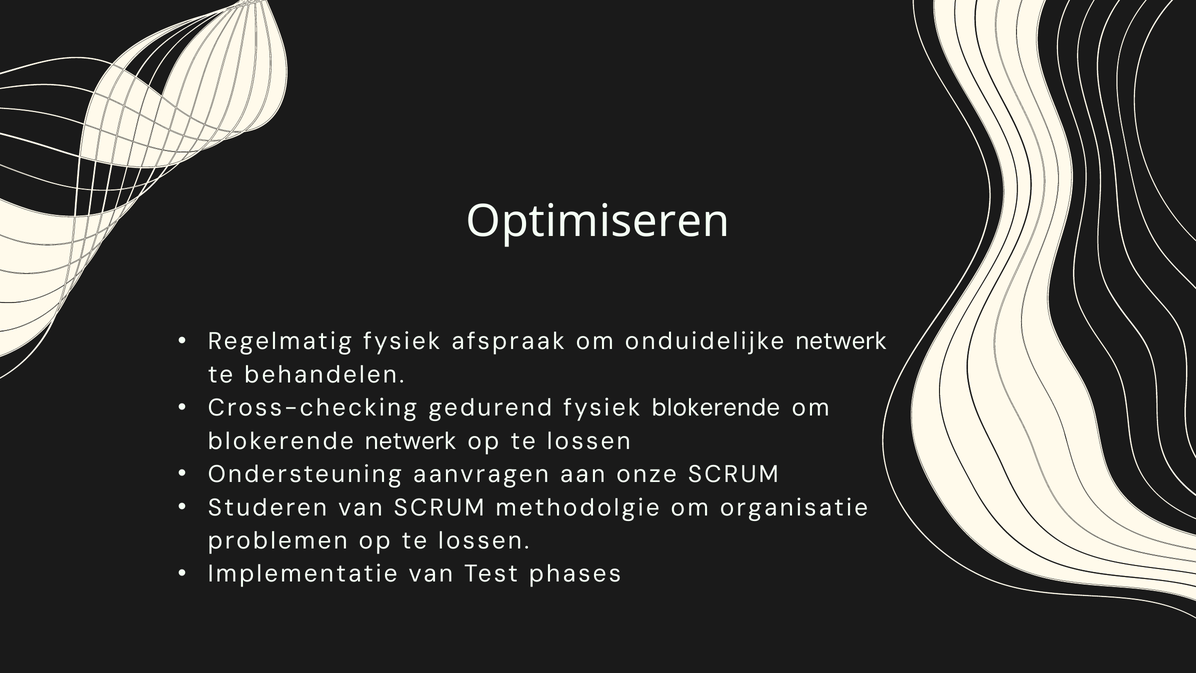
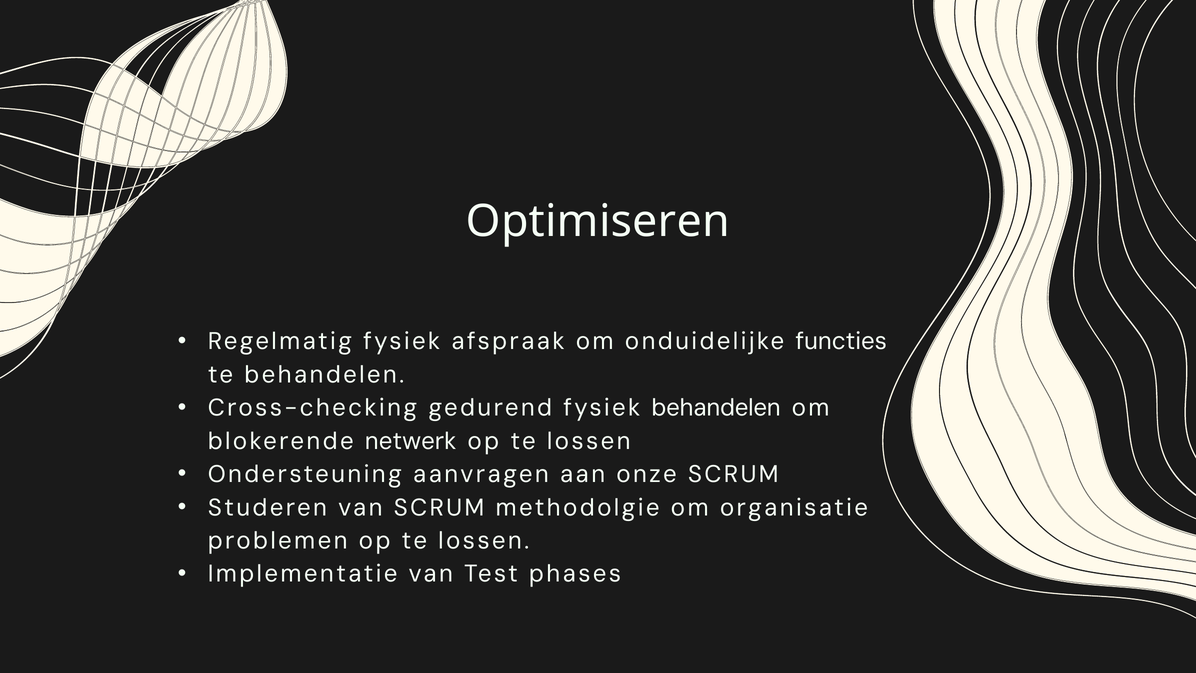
onduidelijke netwerk: netwerk -> functies
fysiek blokerende: blokerende -> behandelen
